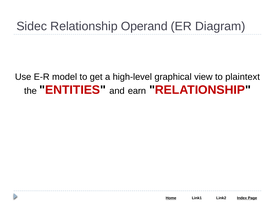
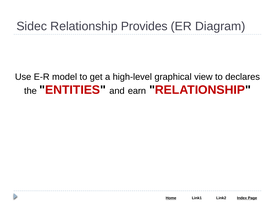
Operand: Operand -> Provides
plaintext: plaintext -> declares
